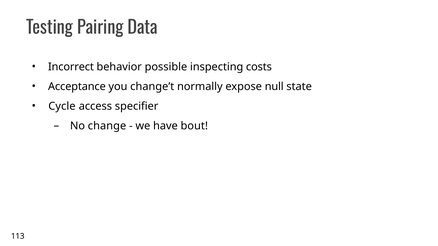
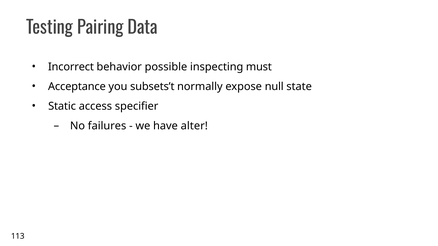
costs: costs -> must
change’t: change’t -> subsets’t
Cycle: Cycle -> Static
change: change -> failures
bout: bout -> alter
